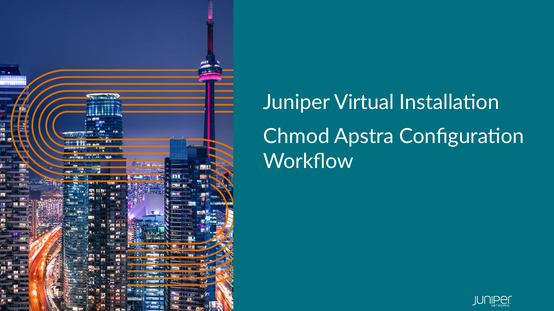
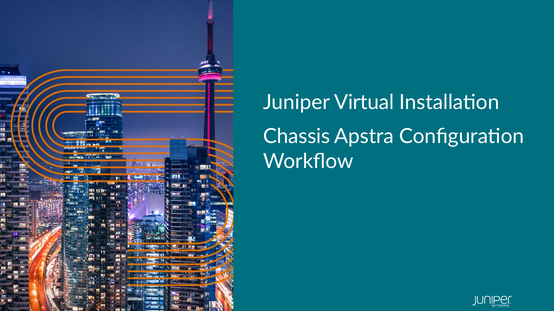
Chmod: Chmod -> Chassis
